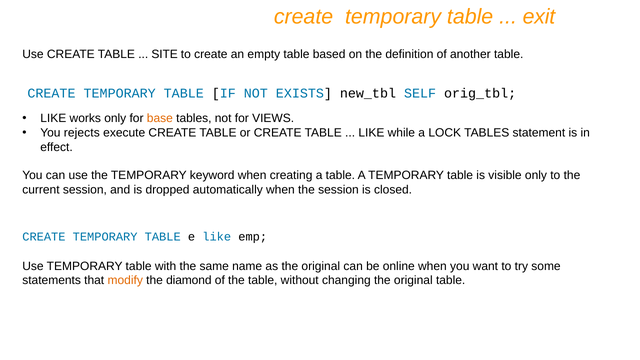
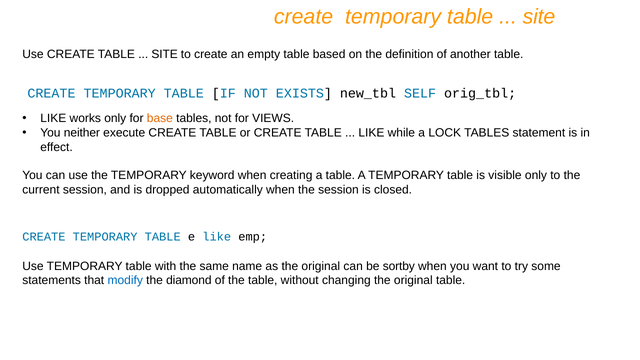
exit at (539, 17): exit -> site
rejects: rejects -> neither
online: online -> sortby
modify colour: orange -> blue
